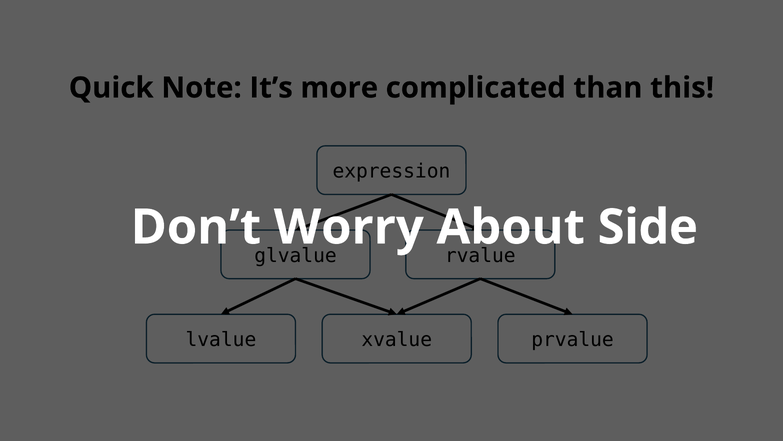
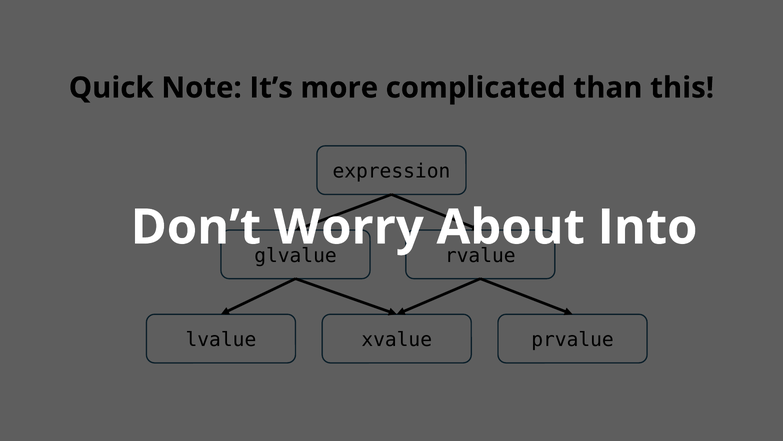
Side: Side -> Into
